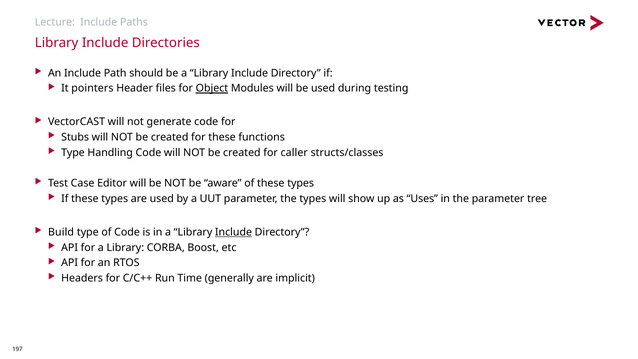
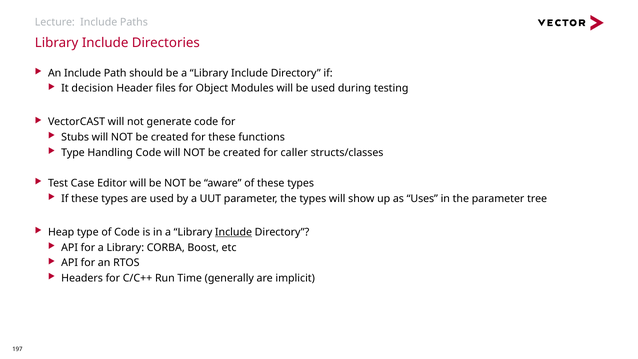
pointers: pointers -> decision
Object underline: present -> none
Build: Build -> Heap
